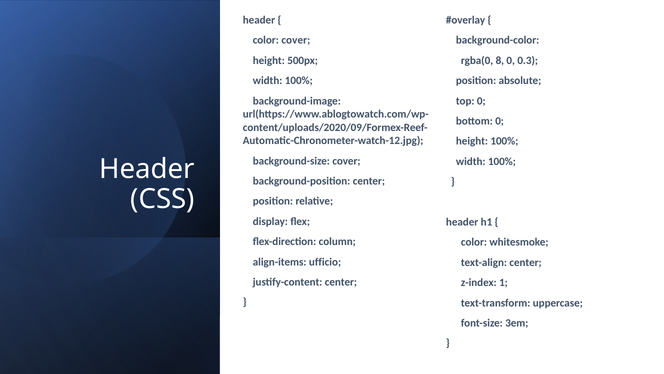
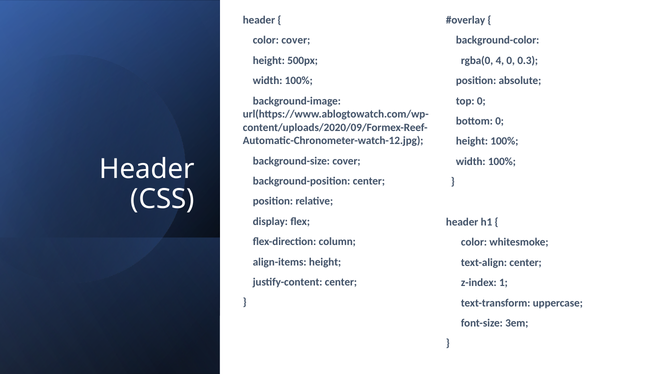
8: 8 -> 4
align-items ufficio: ufficio -> height
